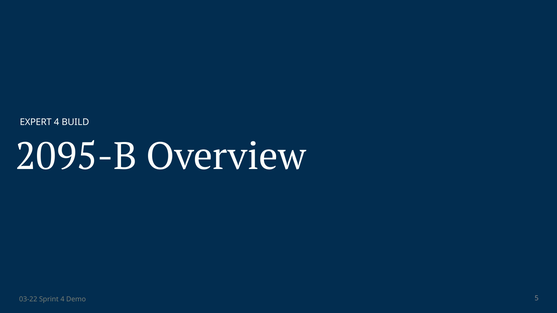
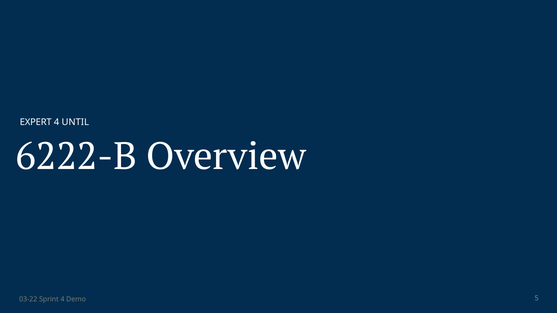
BUILD: BUILD -> UNTIL
2095-B: 2095-B -> 6222-B
